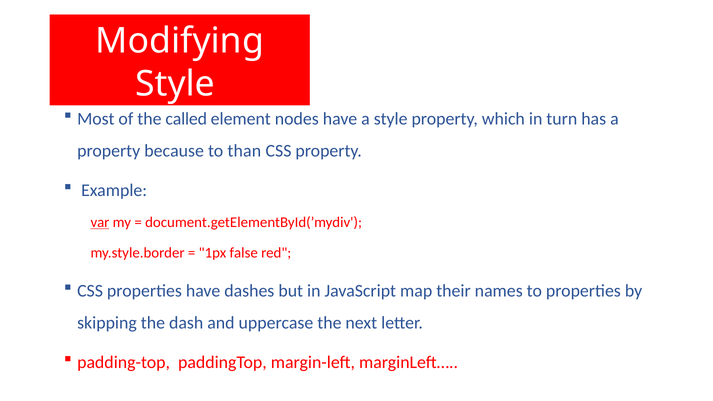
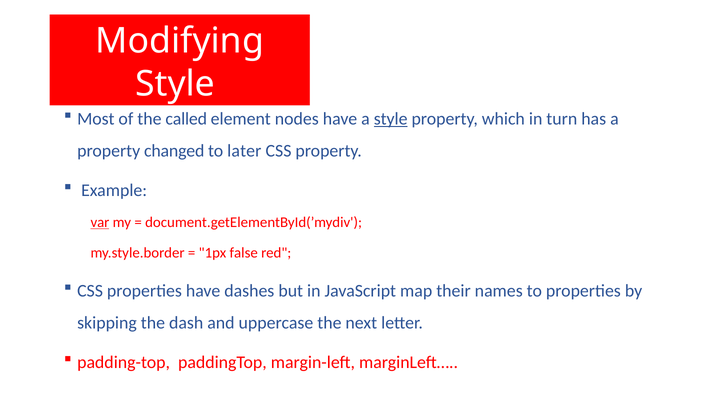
style at (391, 119) underline: none -> present
because: because -> changed
than: than -> later
